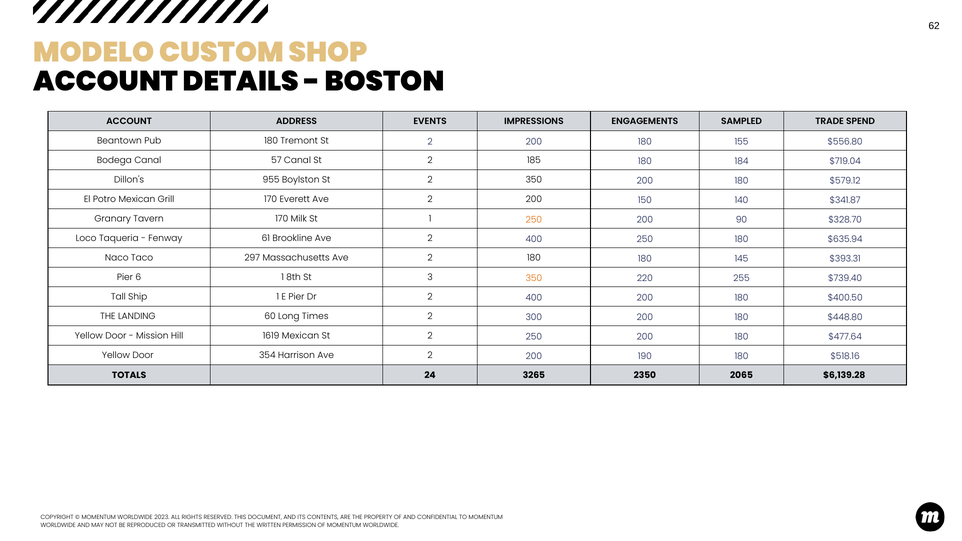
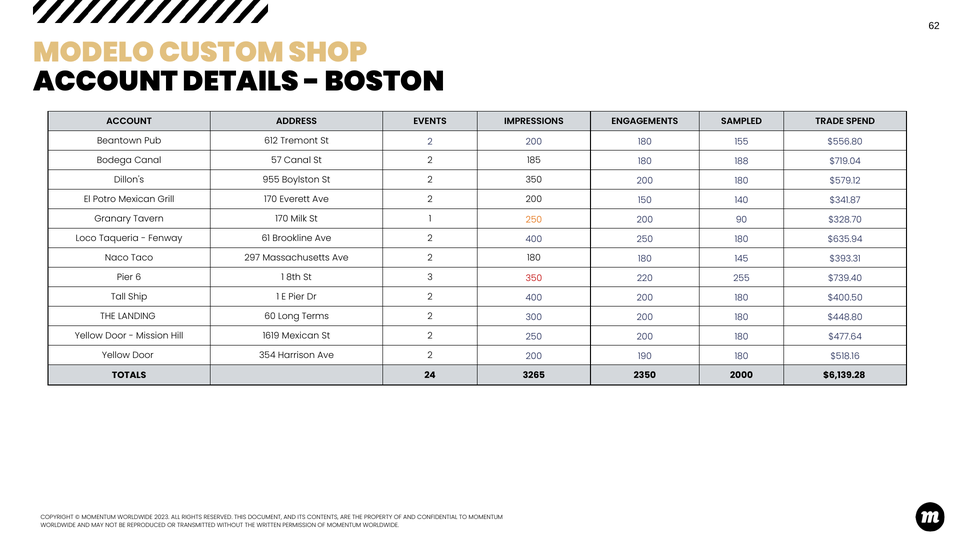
Pub 180: 180 -> 612
184: 184 -> 188
350 at (534, 278) colour: orange -> red
Times: Times -> Terms
2065: 2065 -> 2000
